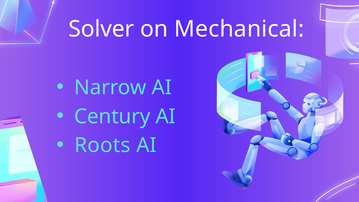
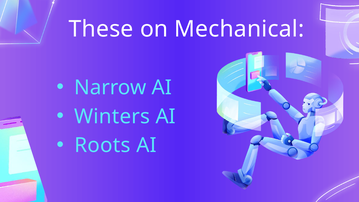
Solver: Solver -> These
Century: Century -> Winters
